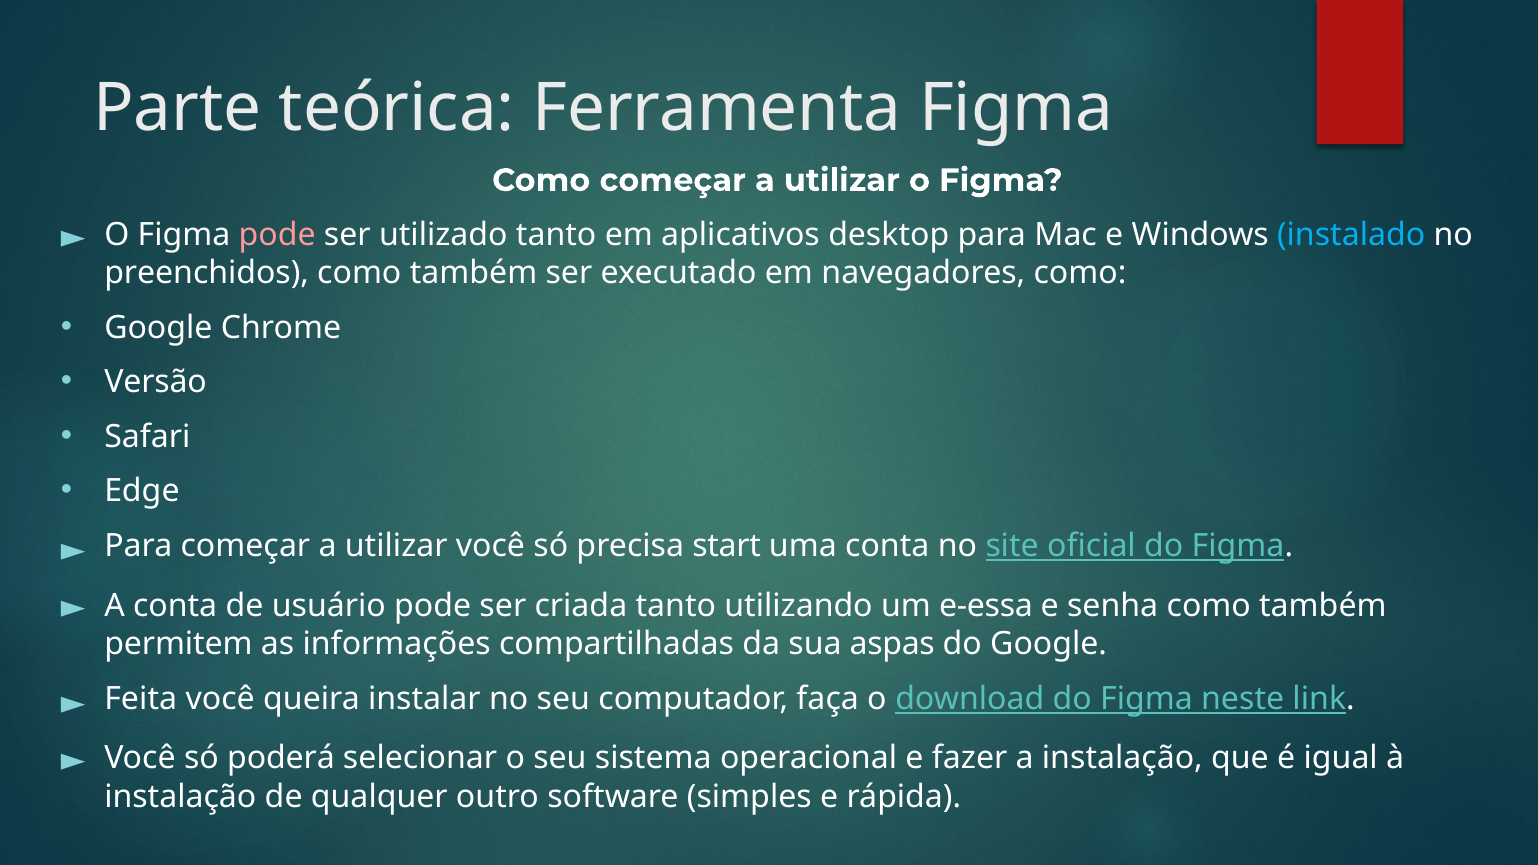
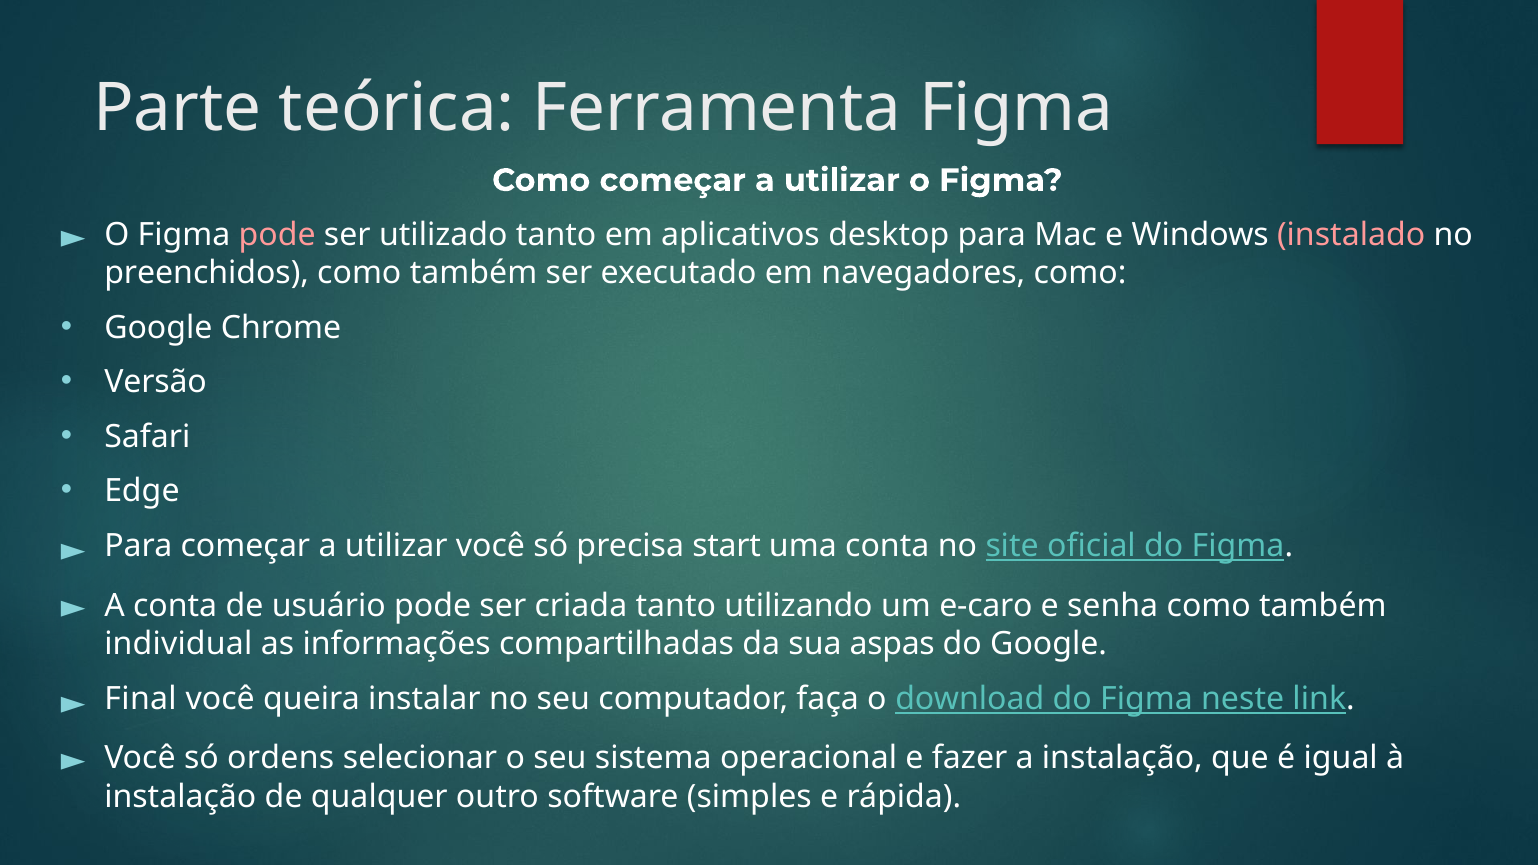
instalado colour: light blue -> pink
e-essa: e-essa -> e-caro
permitem: permitem -> individual
Feita: Feita -> Final
poderá: poderá -> ordens
